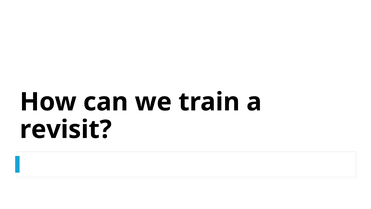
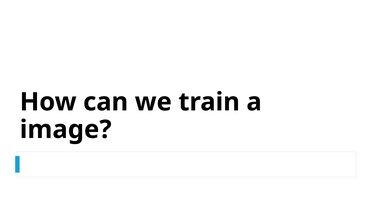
revisit: revisit -> image
